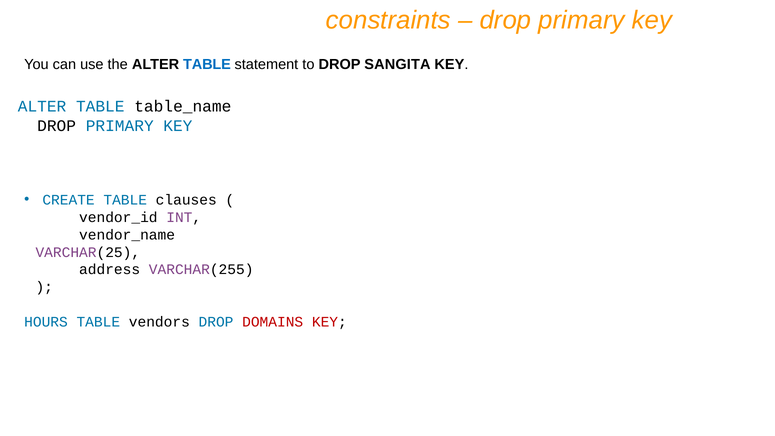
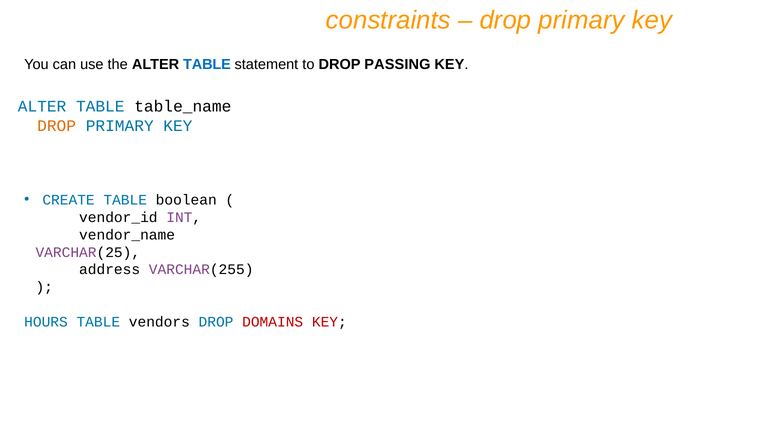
SANGITA: SANGITA -> PASSING
DROP at (57, 126) colour: black -> orange
clauses: clauses -> boolean
